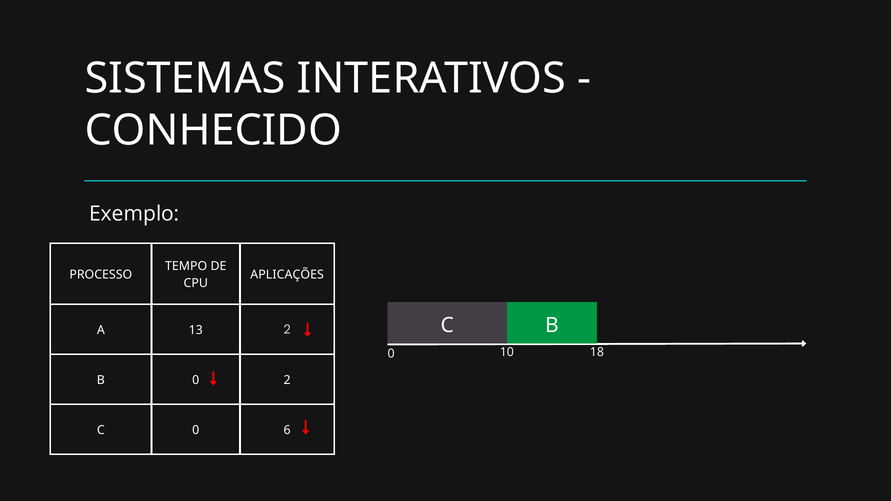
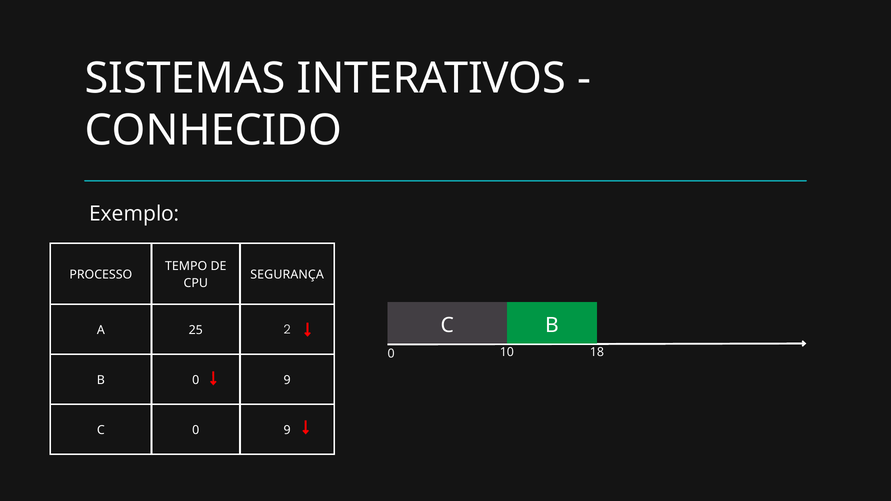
APLICAÇÕES: APLICAÇÕES -> SEGURANÇA
13: 13 -> 25
B 0 2: 2 -> 9
C 0 6: 6 -> 9
